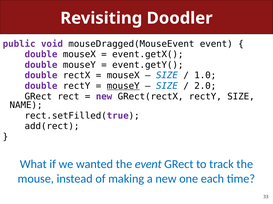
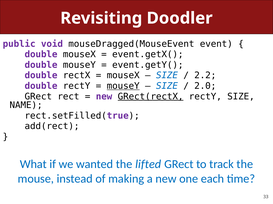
1.0: 1.0 -> 2.2
GRect(rectX underline: none -> present
the event: event -> lifted
